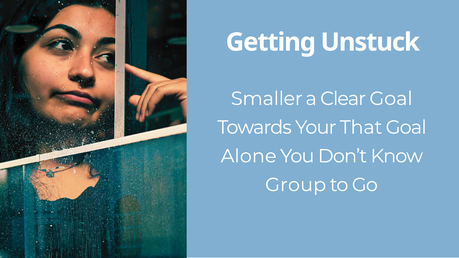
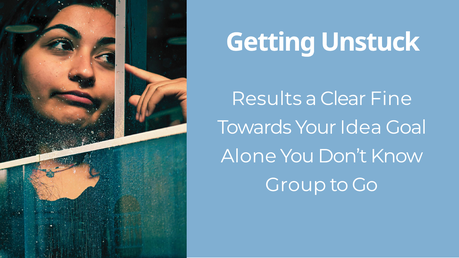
Smaller: Smaller -> Results
Clear Goal: Goal -> Fine
That: That -> Idea
